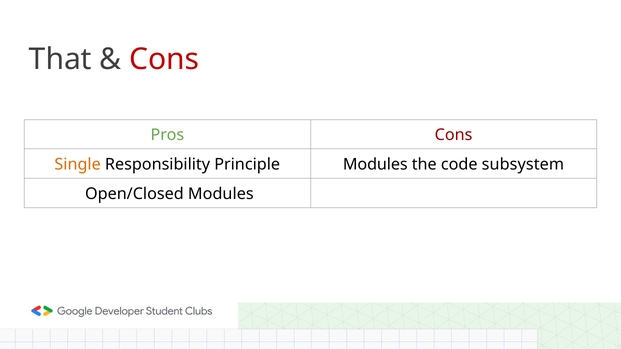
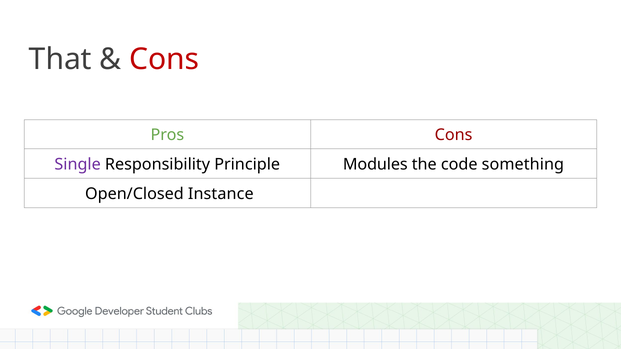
Single colour: orange -> purple
subsystem: subsystem -> something
Open/Closed Modules: Modules -> Instance
